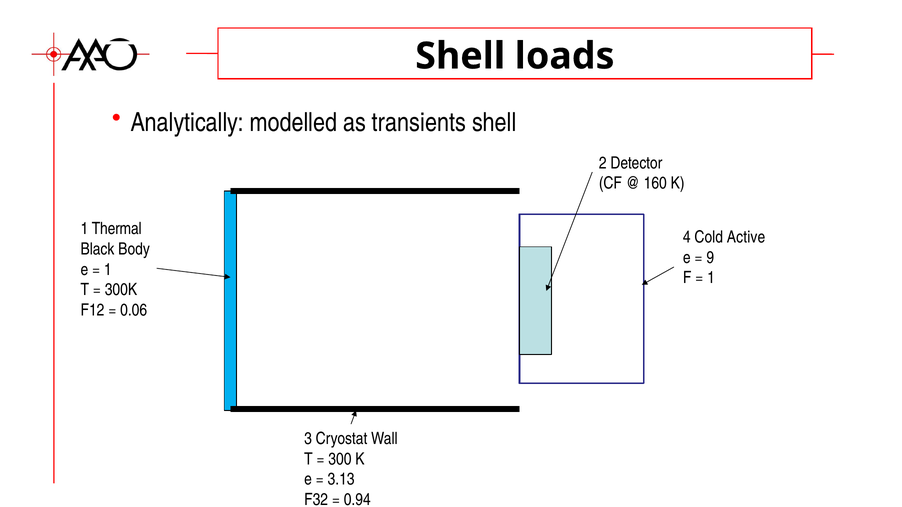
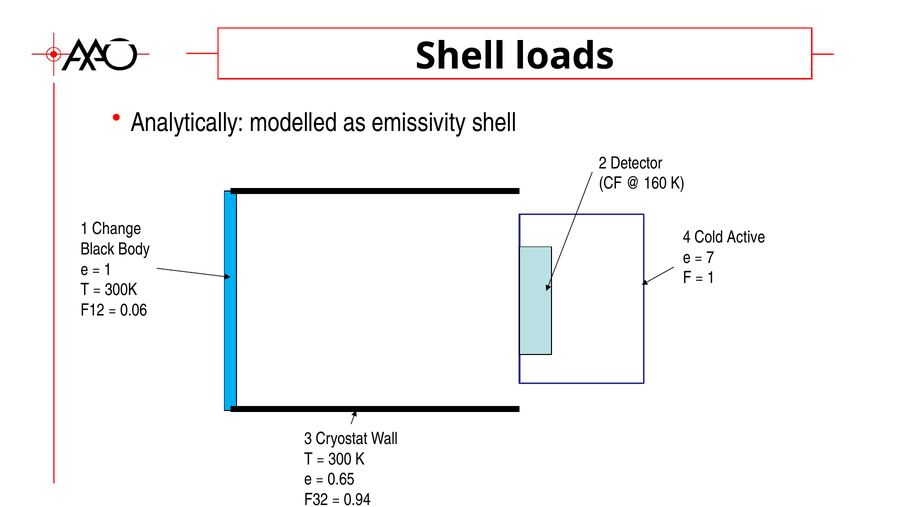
transients: transients -> emissivity
Thermal: Thermal -> Change
9: 9 -> 7
3.13: 3.13 -> 0.65
